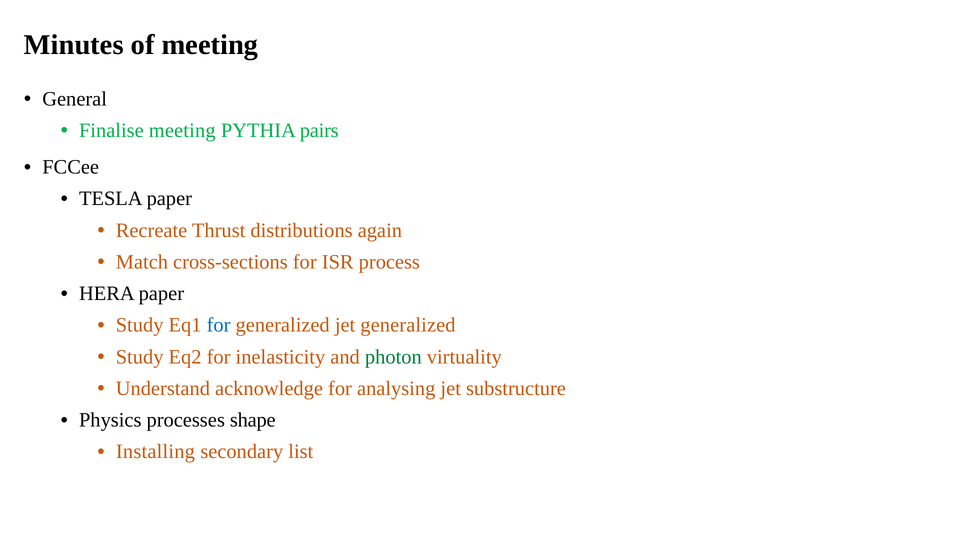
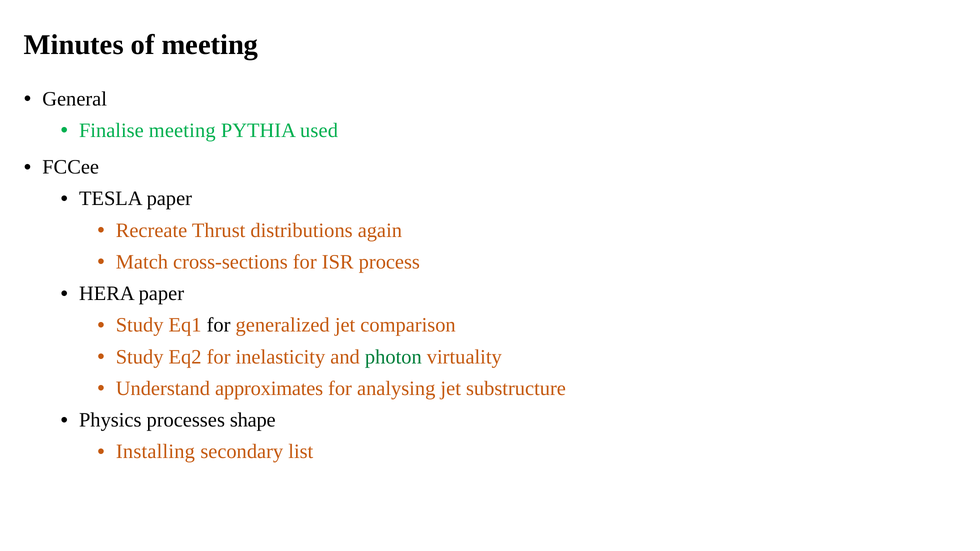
pairs: pairs -> used
for at (219, 325) colour: blue -> black
jet generalized: generalized -> comparison
acknowledge: acknowledge -> approximates
